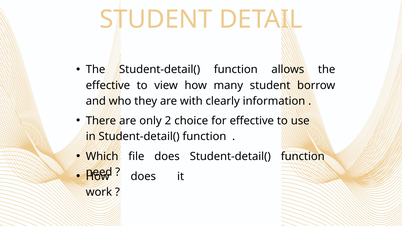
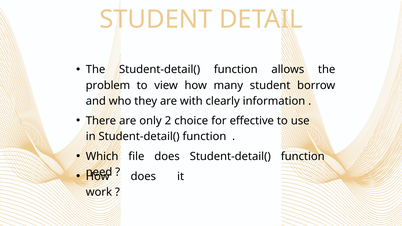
effective at (108, 85): effective -> problem
